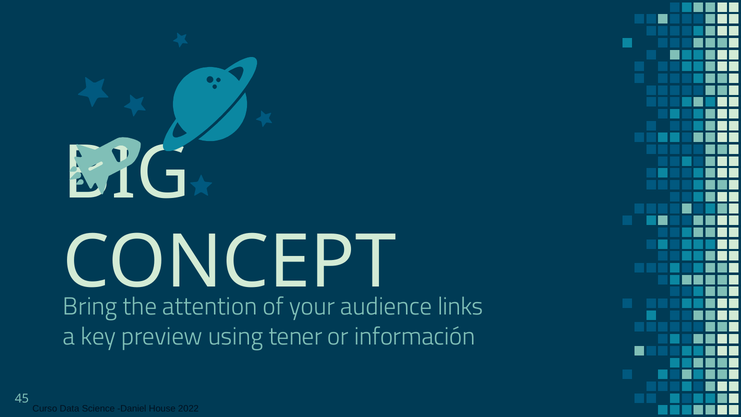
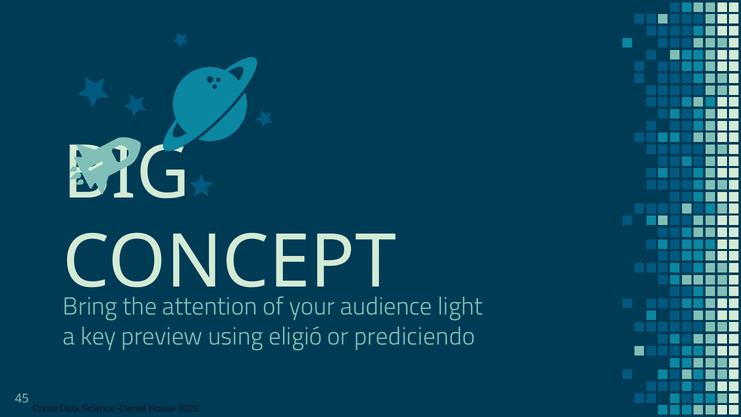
links: links -> light
tener: tener -> eligió
información: información -> prediciendo
